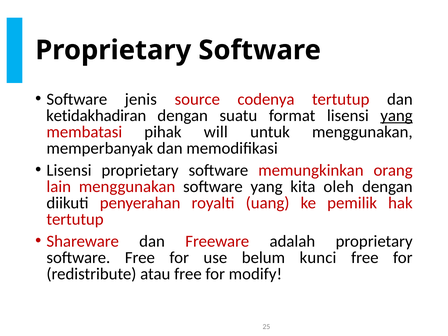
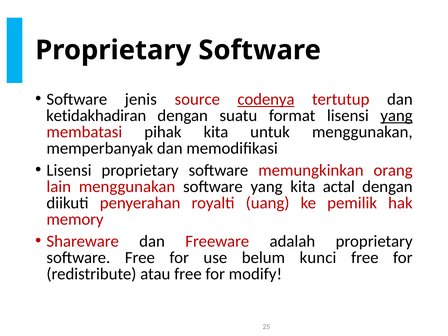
codenya underline: none -> present
pihak will: will -> kita
oleh: oleh -> actal
tertutup at (75, 219): tertutup -> memory
